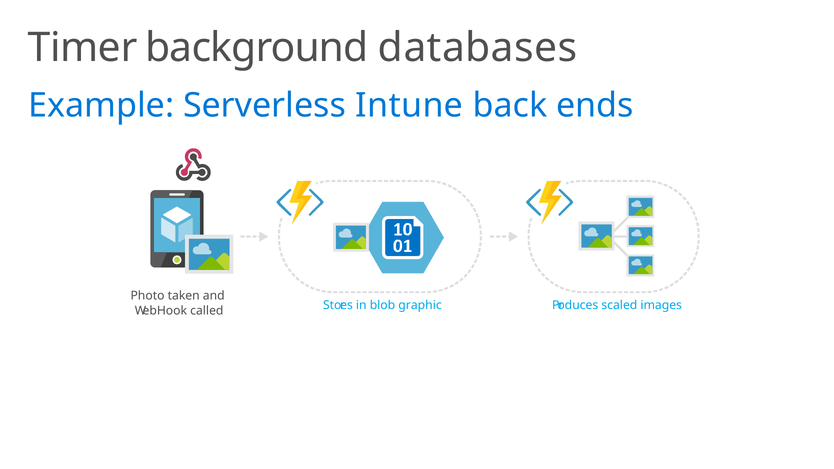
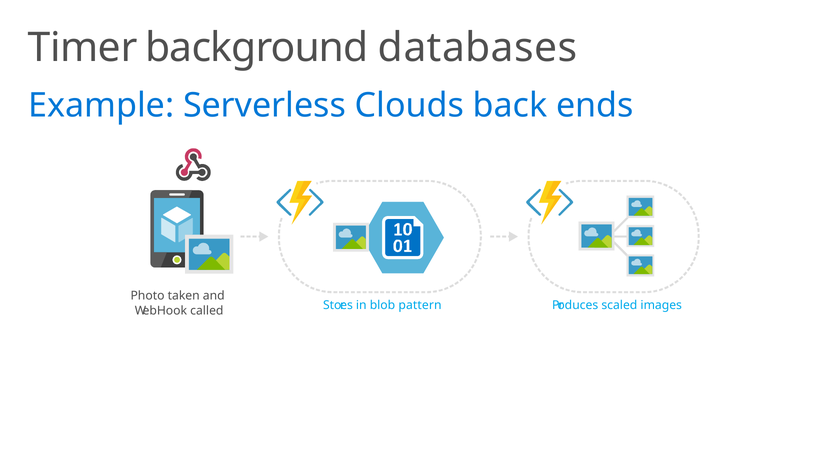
Intune: Intune -> Clouds
graphic: graphic -> pattern
